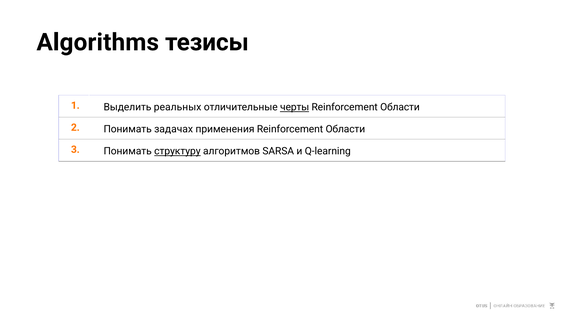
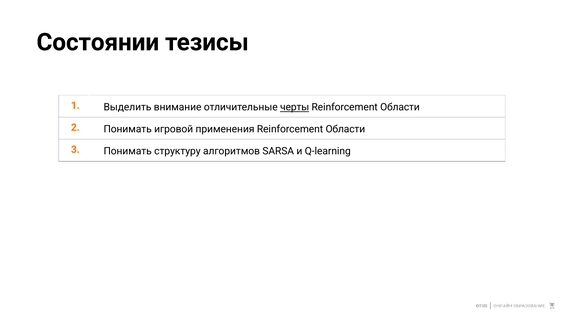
Algorithms: Algorithms -> Состоянии
реальных: реальных -> внимание
задачах: задачах -> игровой
структуру underline: present -> none
